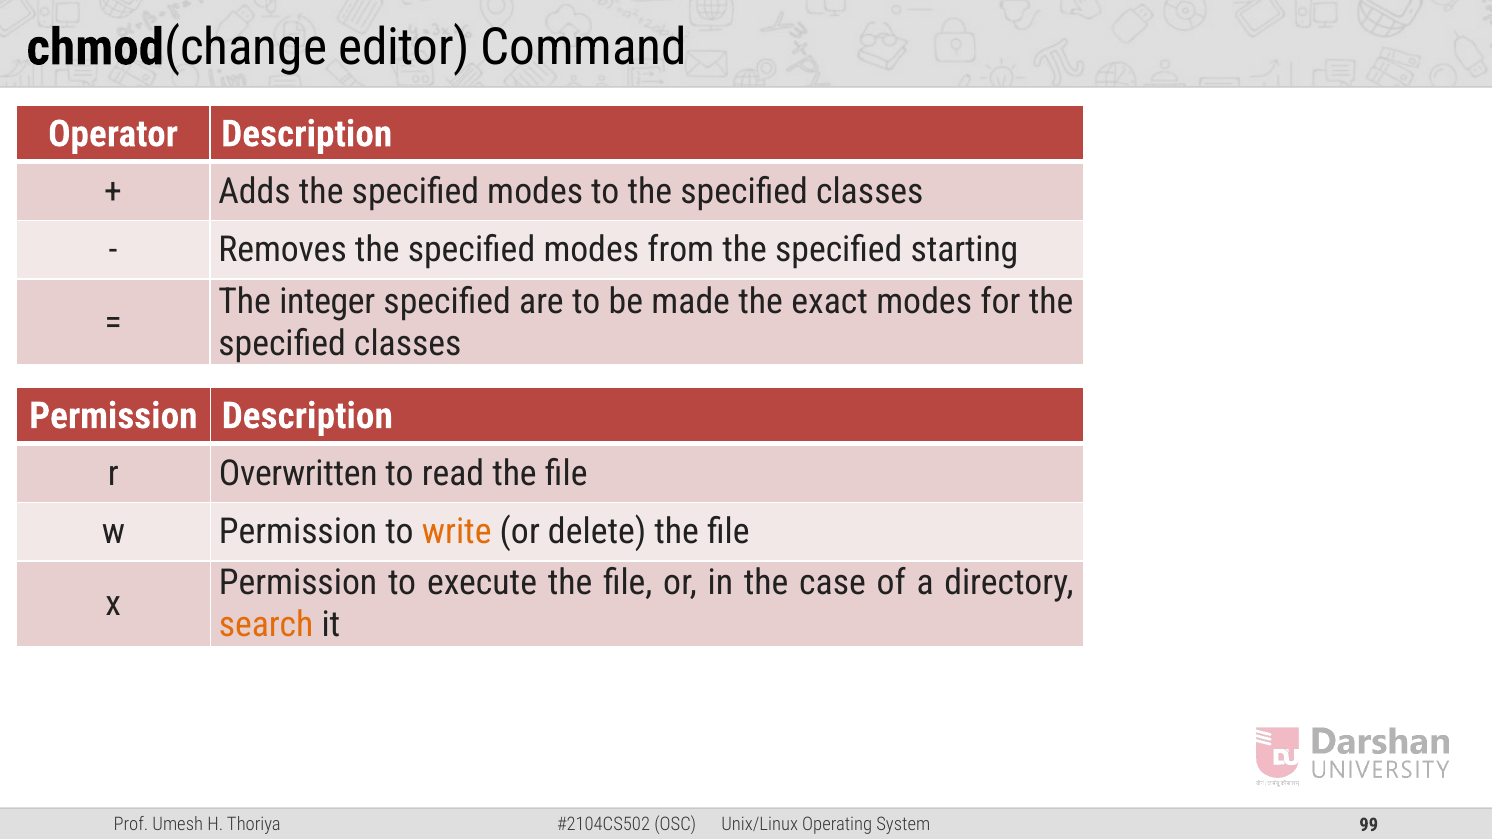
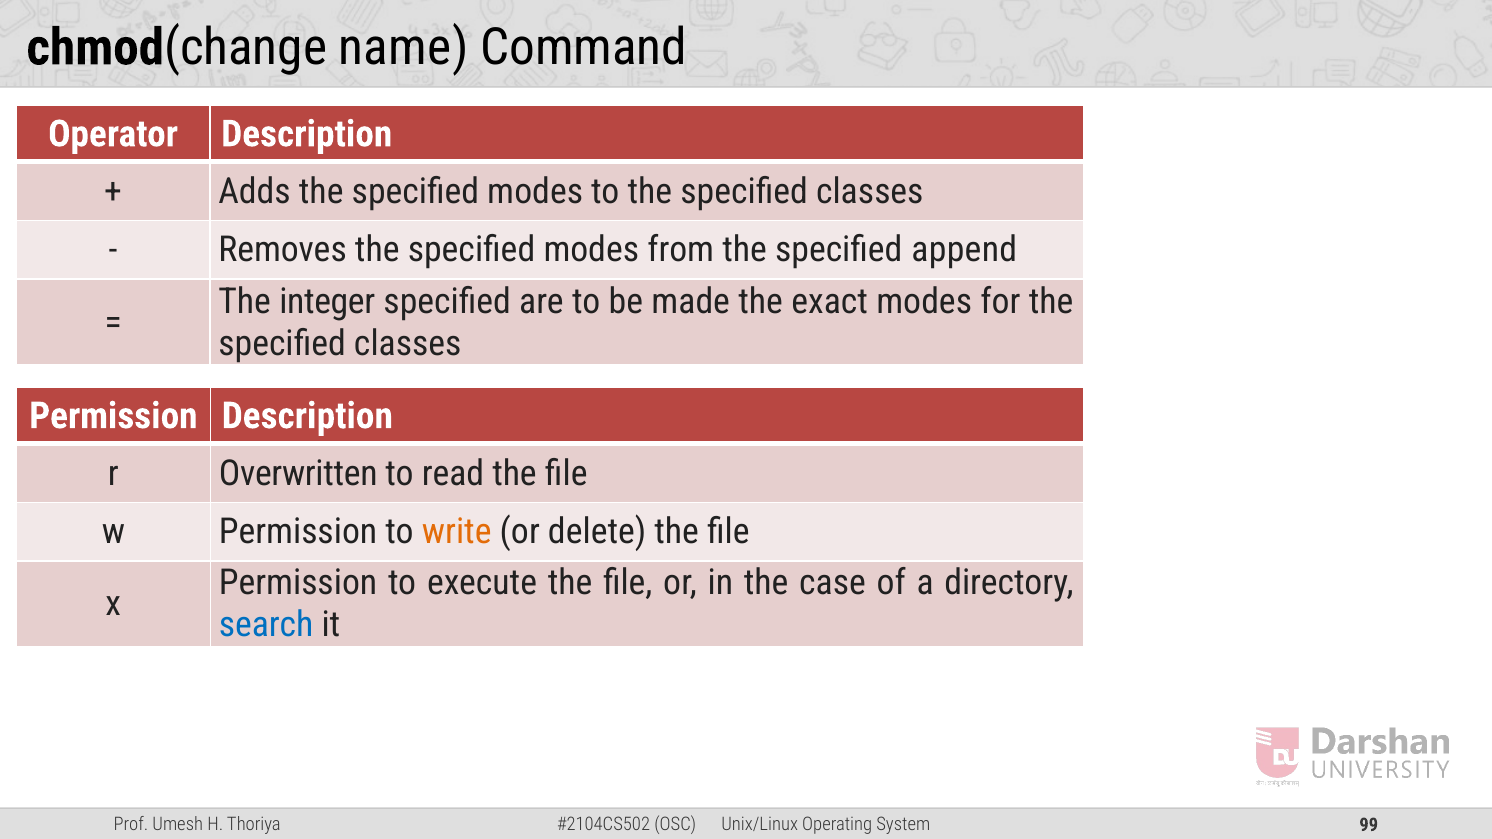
editor: editor -> name
starting: starting -> append
search colour: orange -> blue
